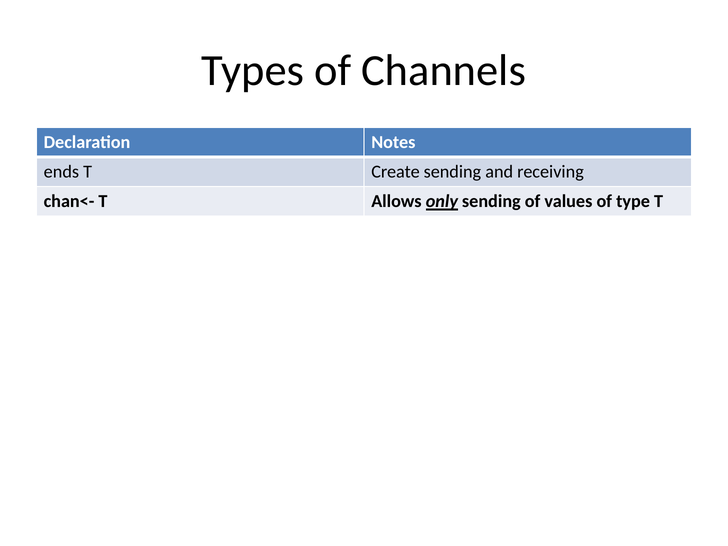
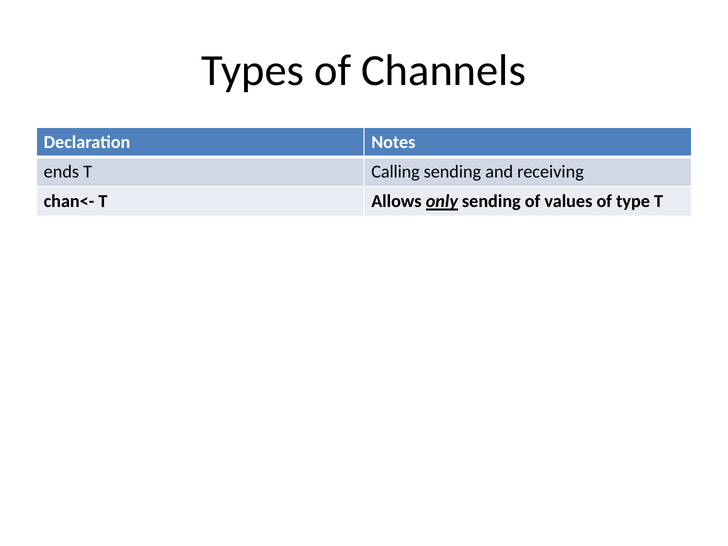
Create: Create -> Calling
